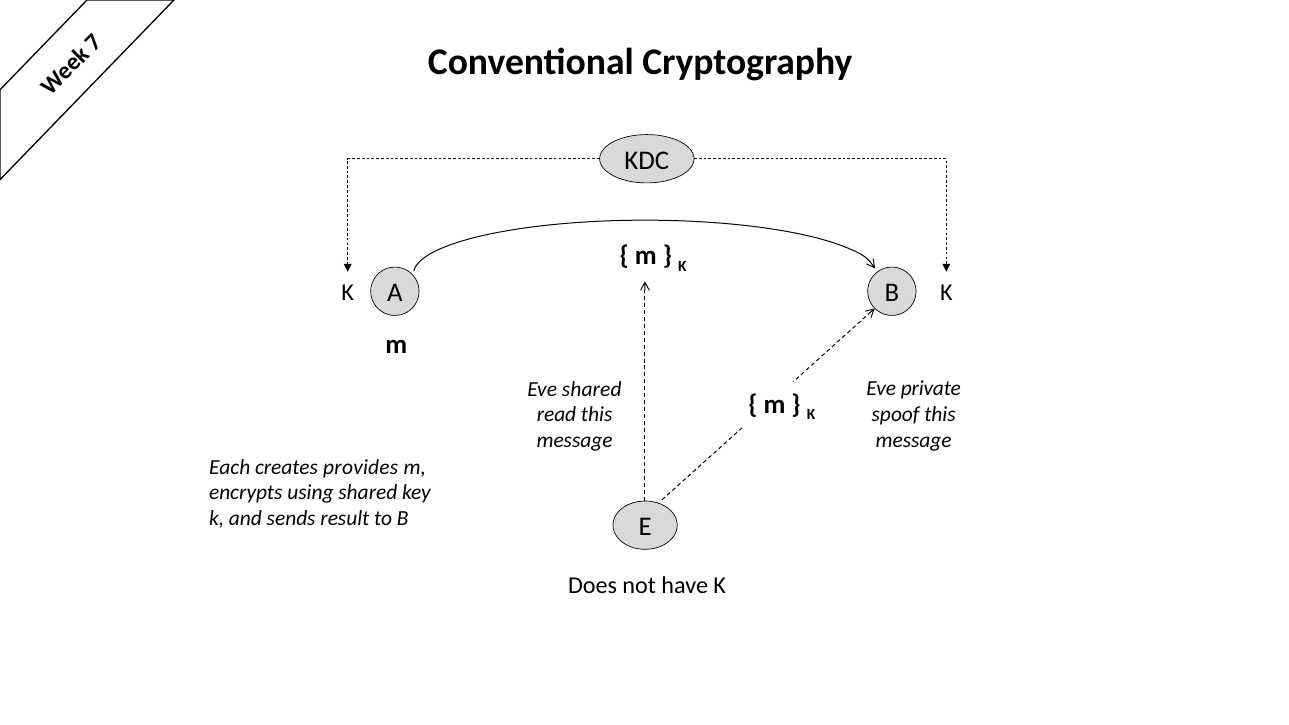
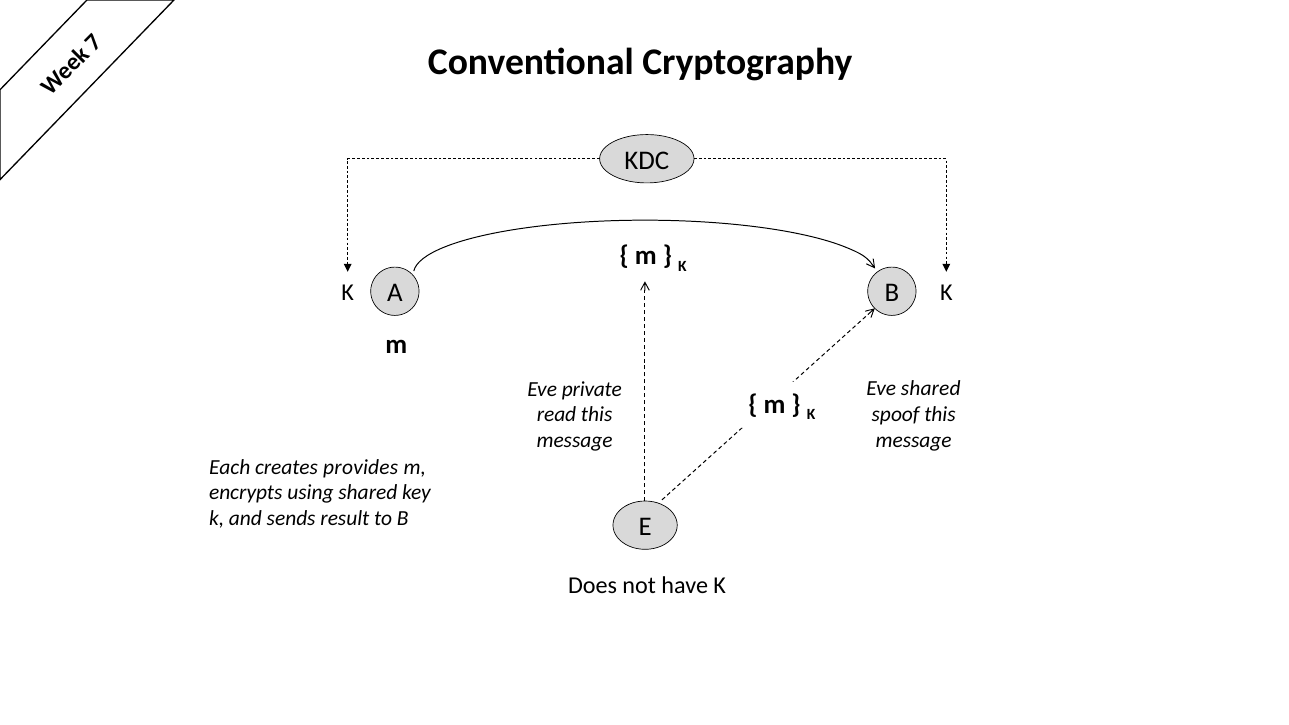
Eve private: private -> shared
Eve shared: shared -> private
